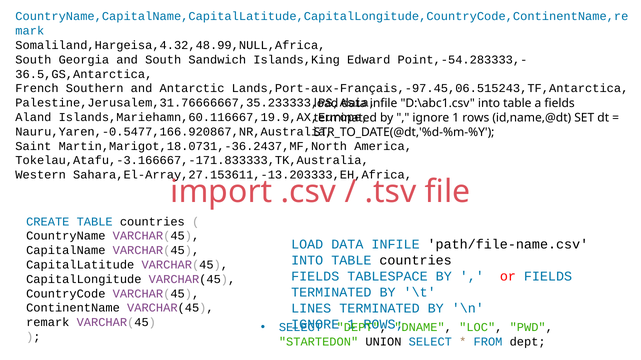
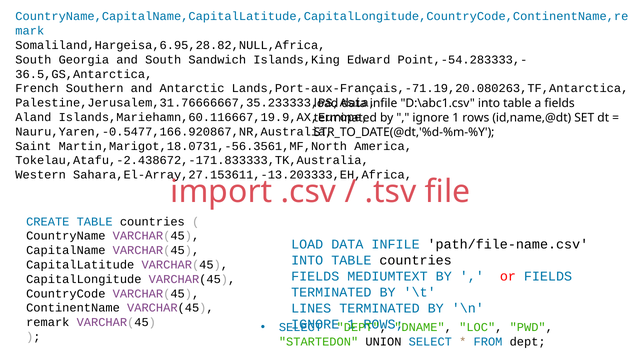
Somaliland,Hargeisa,4.32,48.99,NULL,Africa: Somaliland,Hargeisa,4.32,48.99,NULL,Africa -> Somaliland,Hargeisa,6.95,28.82,NULL,Africa
Lands,Port-aux-Français,-97.45,06.515243,TF,Antarctica: Lands,Port-aux-Français,-97.45,06.515243,TF,Antarctica -> Lands,Port-aux-Français,-71.19,20.080263,TF,Antarctica
Martin,Marigot,18.0731,-36.2437,MF,North: Martin,Marigot,18.0731,-36.2437,MF,North -> Martin,Marigot,18.0731,-56.3561,MF,North
Tokelau,Atafu,-3.166667,-171.833333,TK,Australia: Tokelau,Atafu,-3.166667,-171.833333,TK,Australia -> Tokelau,Atafu,-2.438672,-171.833333,TK,Australia
TABLESPACE: TABLESPACE -> MEDIUMTEXT
